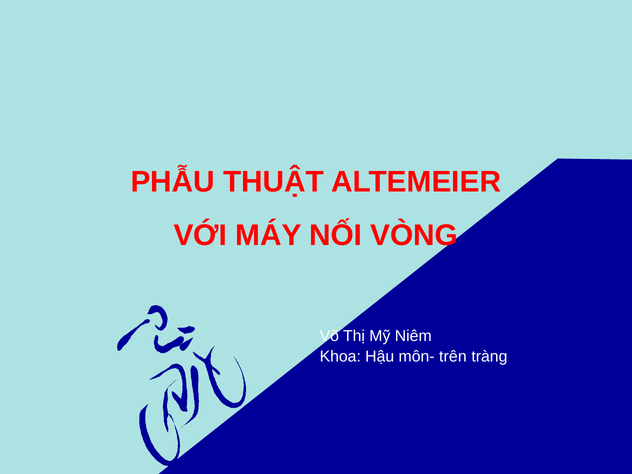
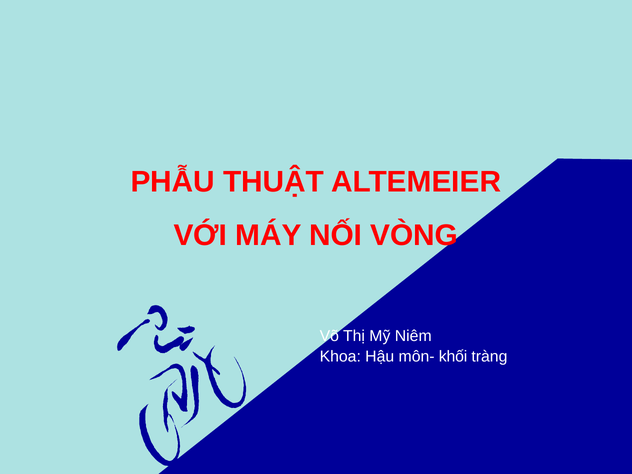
trên: trên -> khối
